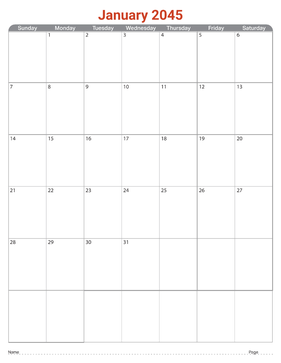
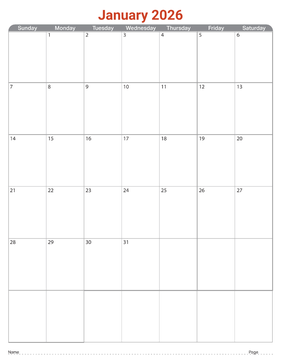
2045: 2045 -> 2026
